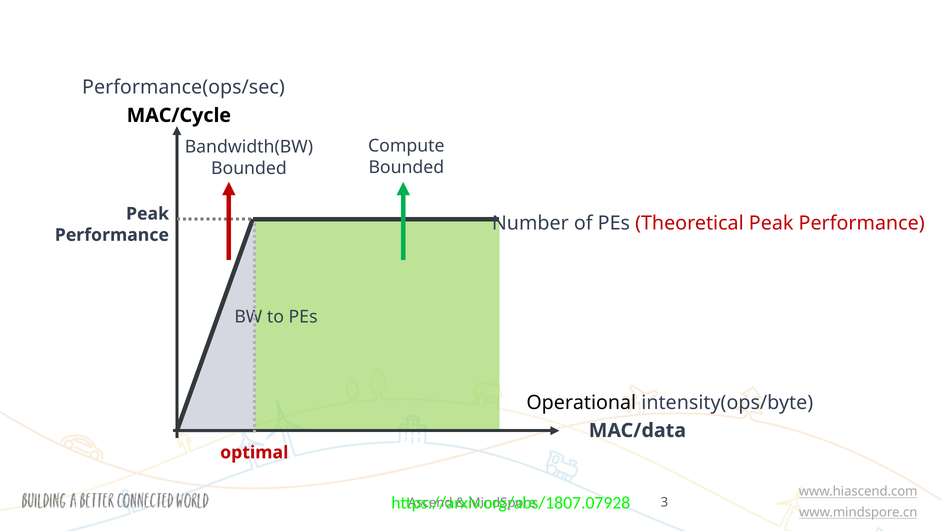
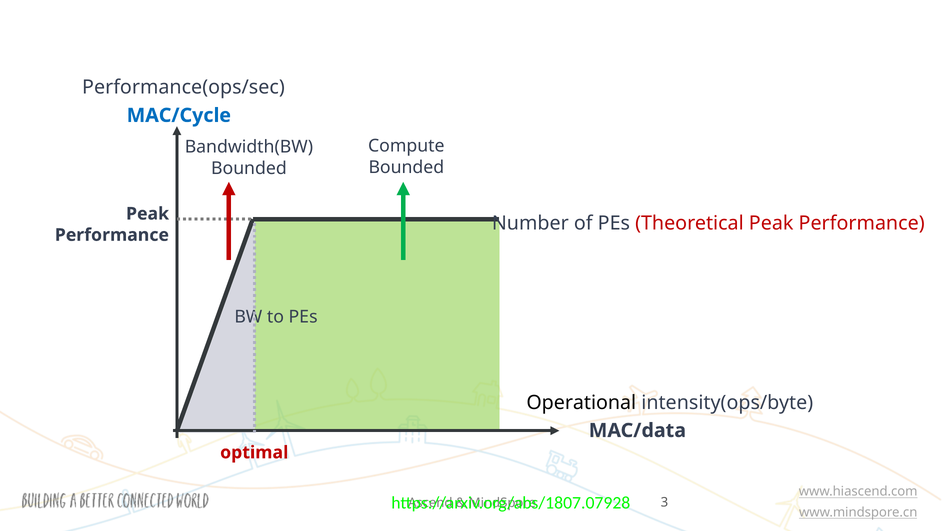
MAC/Cycle colour: black -> blue
